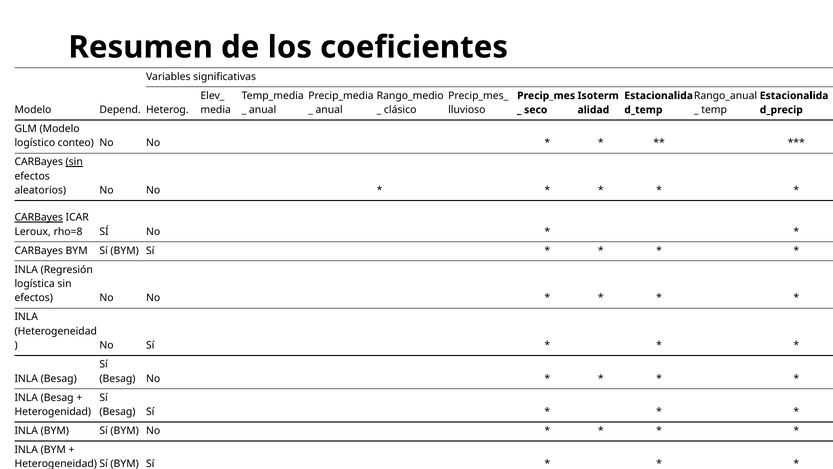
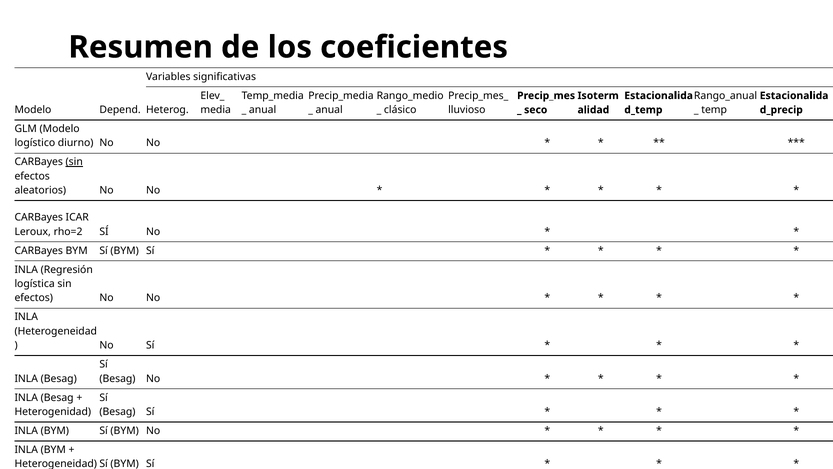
conteo: conteo -> diurno
CARBayes at (39, 217) underline: present -> none
rho=8: rho=8 -> rho=2
